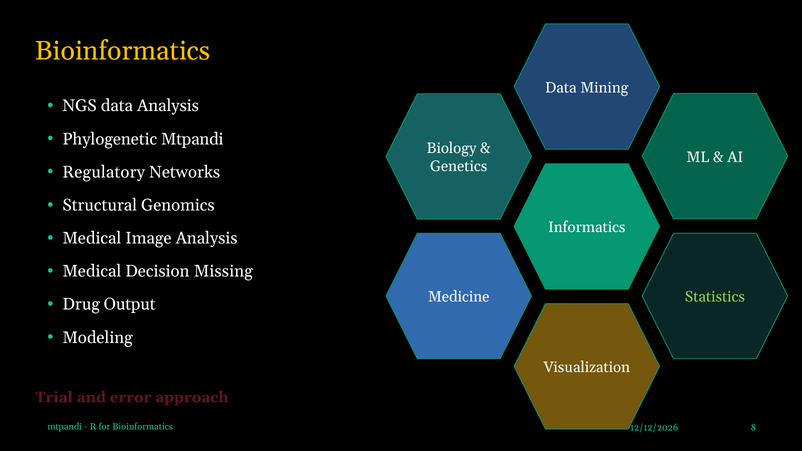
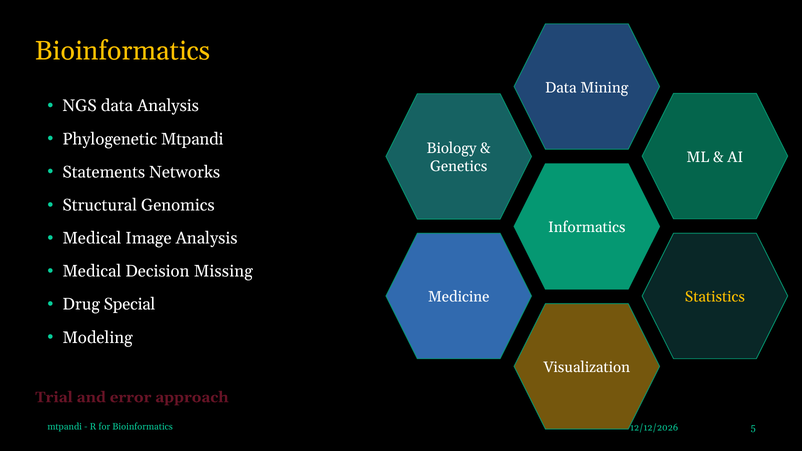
Regulatory: Regulatory -> Statements
Statistics colour: light green -> yellow
Output: Output -> Special
8: 8 -> 5
